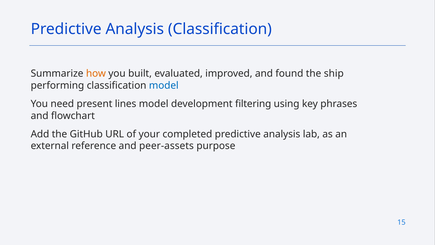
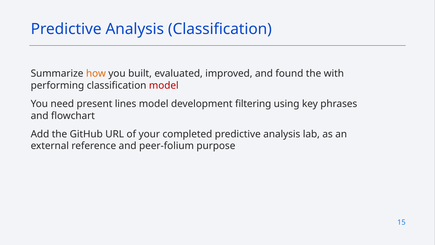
ship: ship -> with
model at (164, 85) colour: blue -> red
peer-assets: peer-assets -> peer-folium
